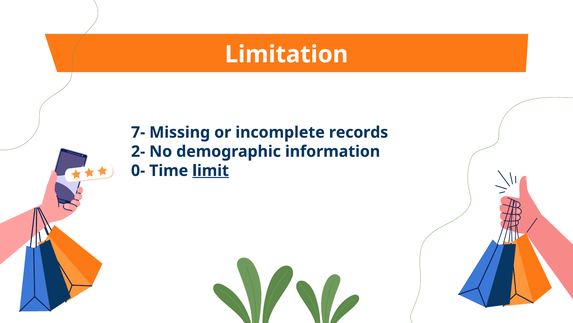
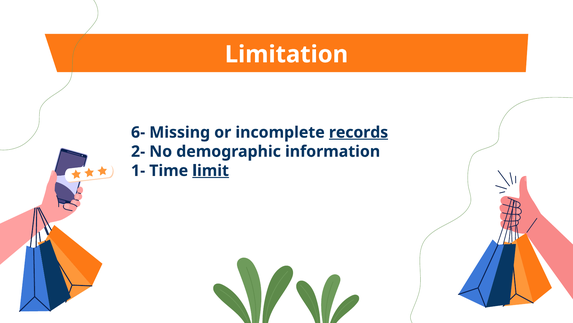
7-: 7- -> 6-
records underline: none -> present
0-: 0- -> 1-
